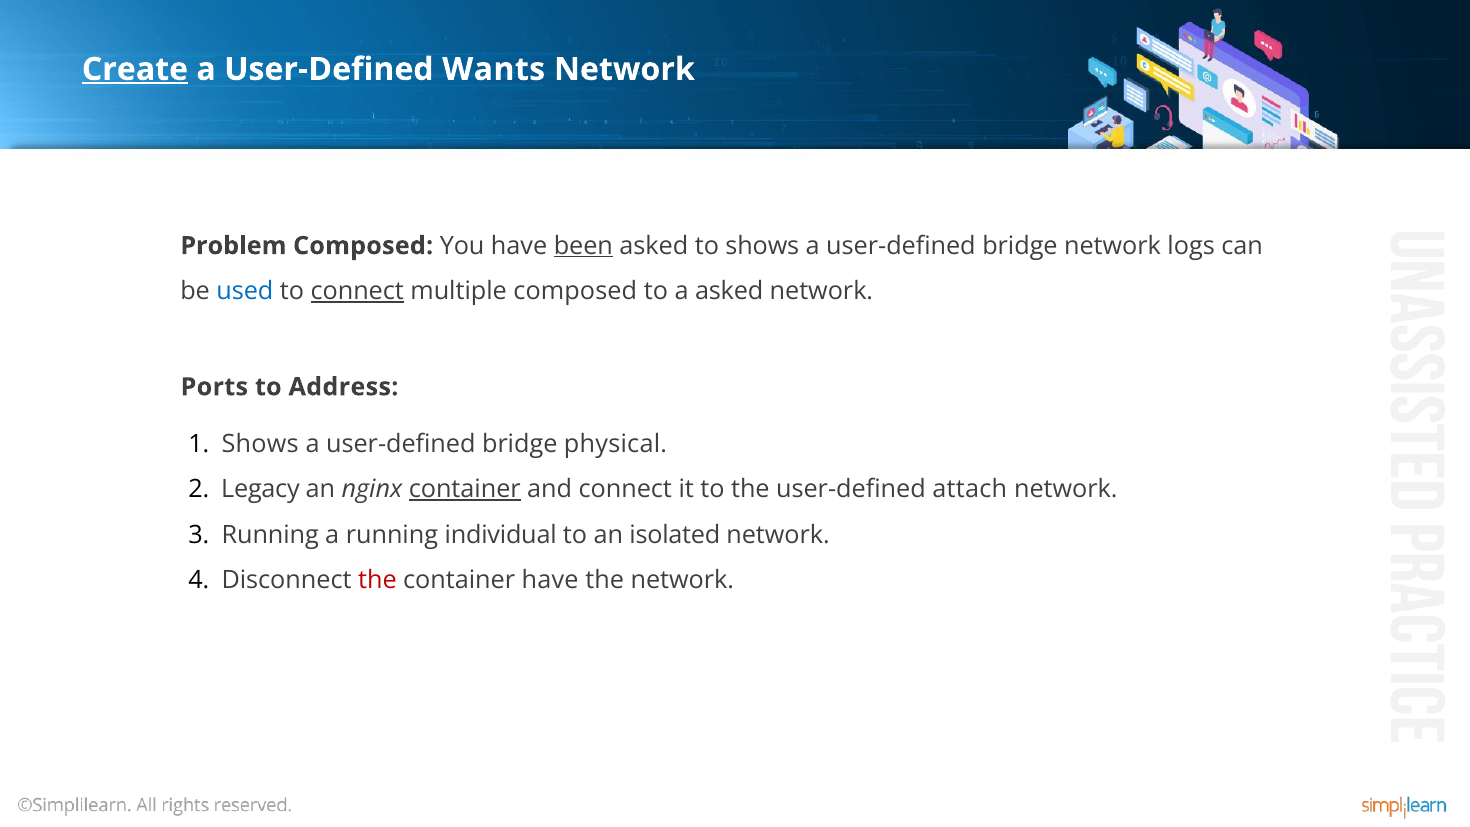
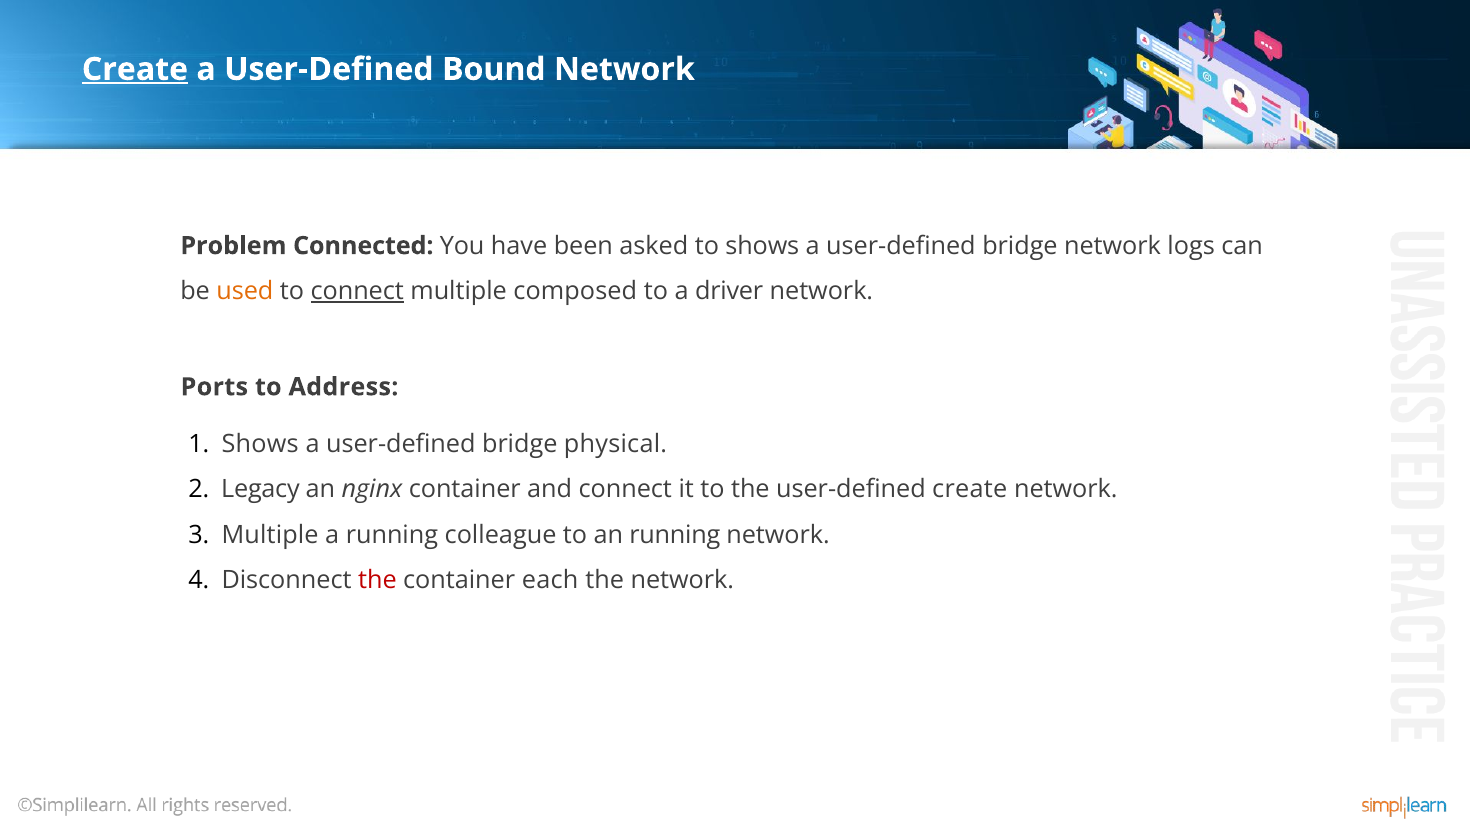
Wants: Wants -> Bound
Problem Composed: Composed -> Connected
been underline: present -> none
used colour: blue -> orange
a asked: asked -> driver
container at (465, 489) underline: present -> none
user-defined attach: attach -> create
Running at (270, 535): Running -> Multiple
individual: individual -> colleague
an isolated: isolated -> running
container have: have -> each
